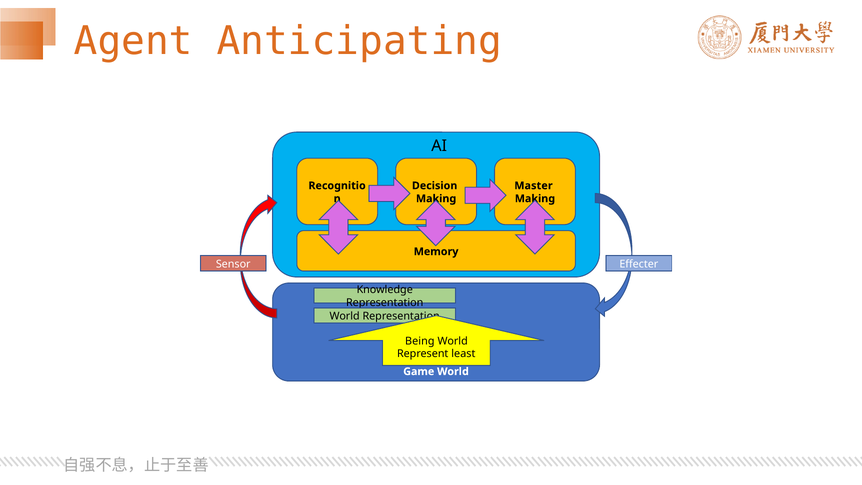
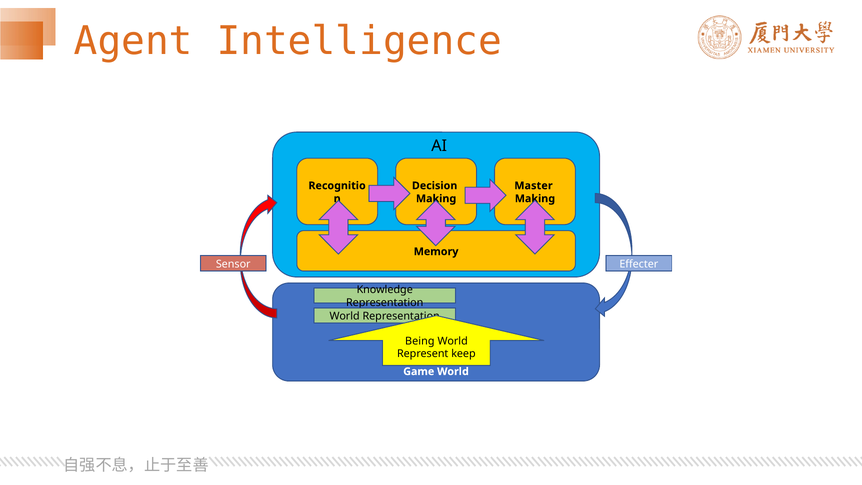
Anticipating: Anticipating -> Intelligence
least: least -> keep
